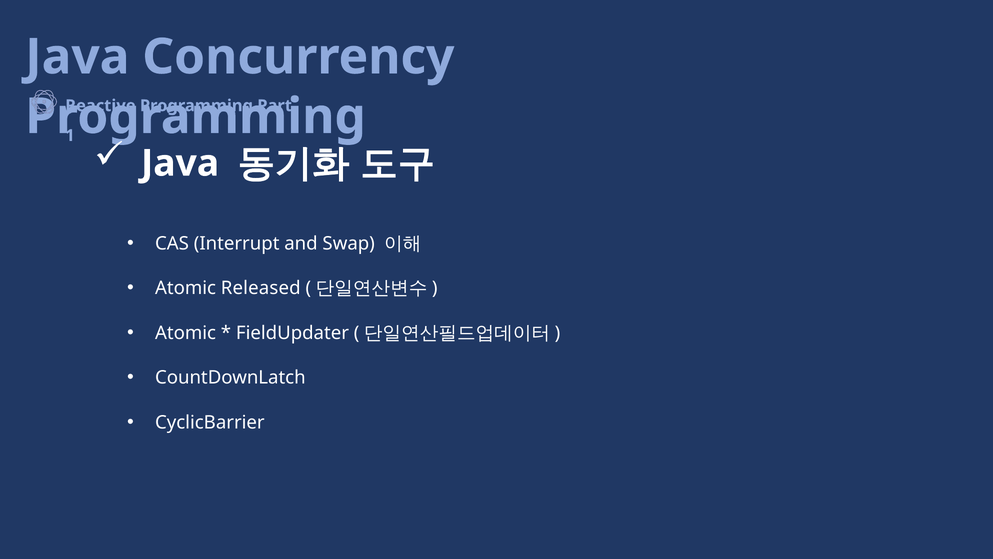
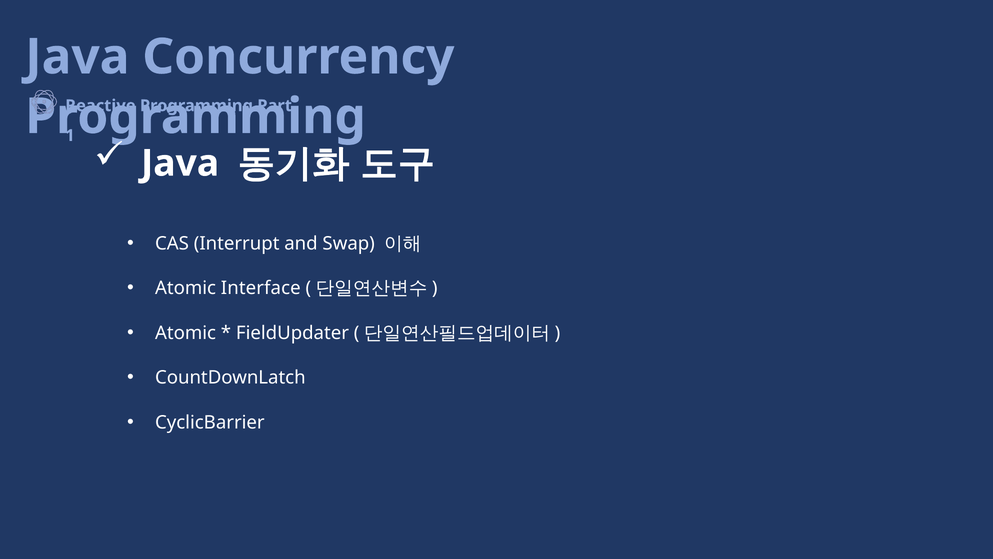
Released: Released -> Interface
